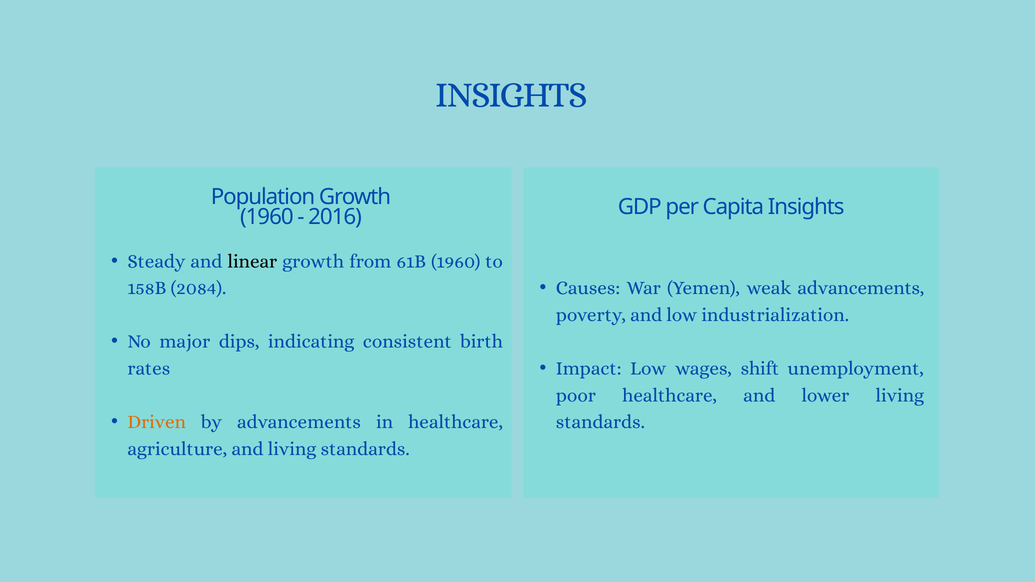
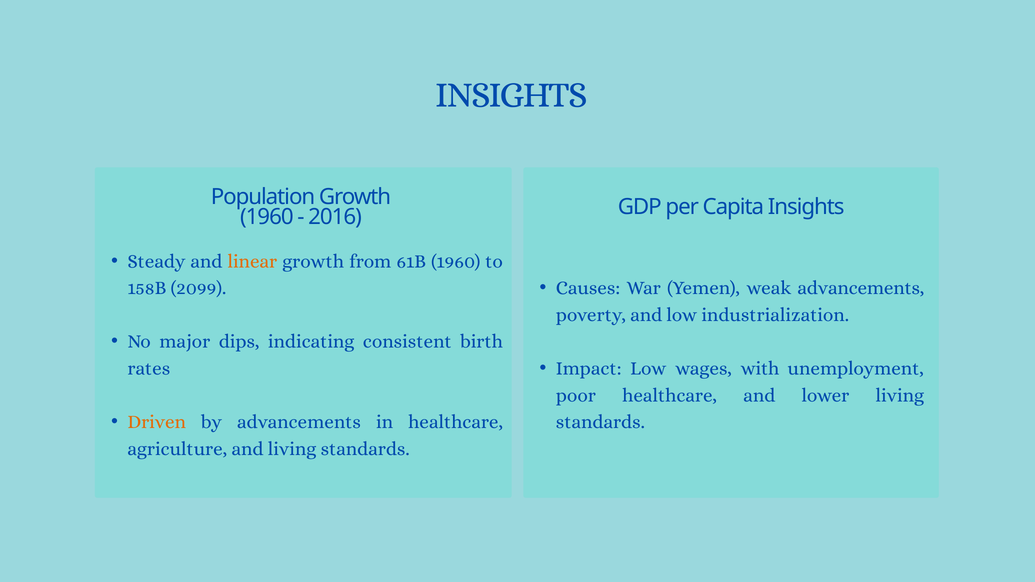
linear colour: black -> orange
2084: 2084 -> 2099
shift: shift -> with
